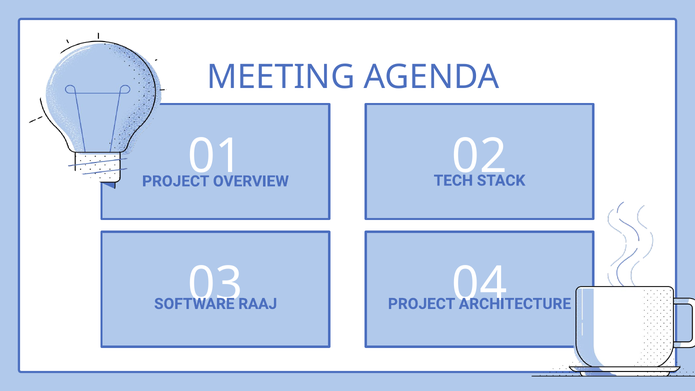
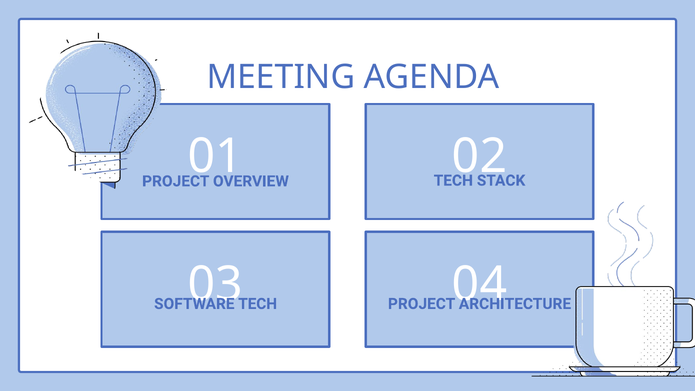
RAAJ at (258, 304): RAAJ -> TECH
